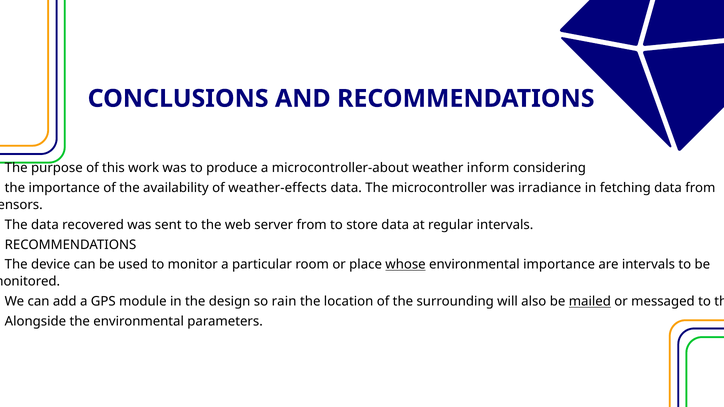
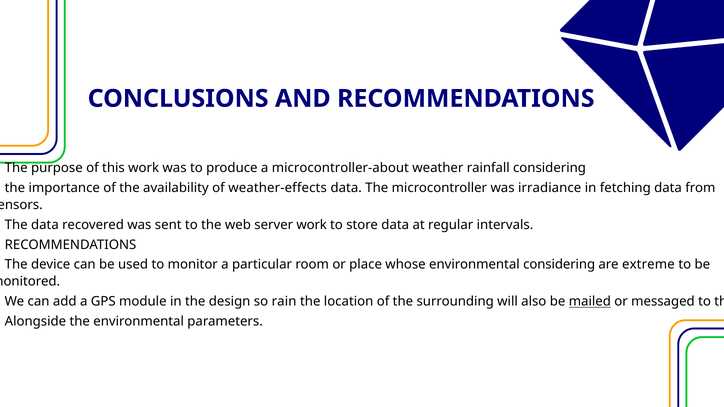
inform: inform -> rainfall
server from: from -> work
whose underline: present -> none
environmental importance: importance -> considering
are intervals: intervals -> extreme
